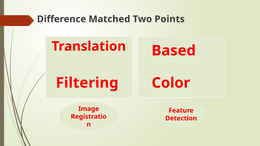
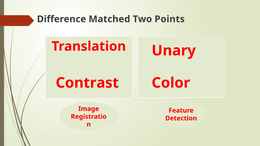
Based: Based -> Unary
Filtering: Filtering -> Contrast
